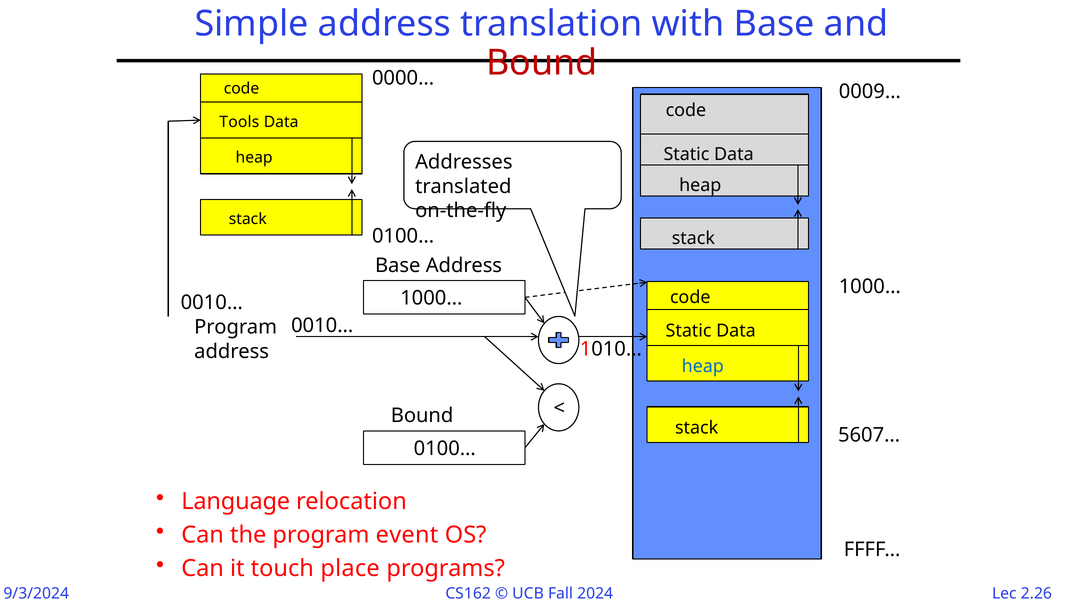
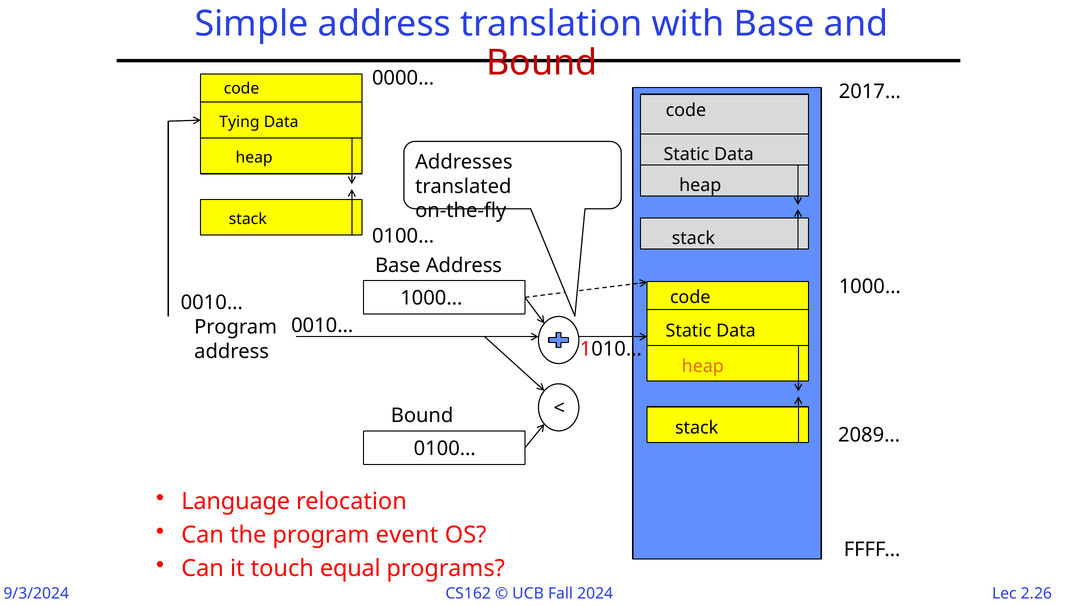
0009…: 0009… -> 2017…
Tools: Tools -> Tying
heap at (703, 366) colour: blue -> orange
5607…: 5607… -> 2089…
place: place -> equal
